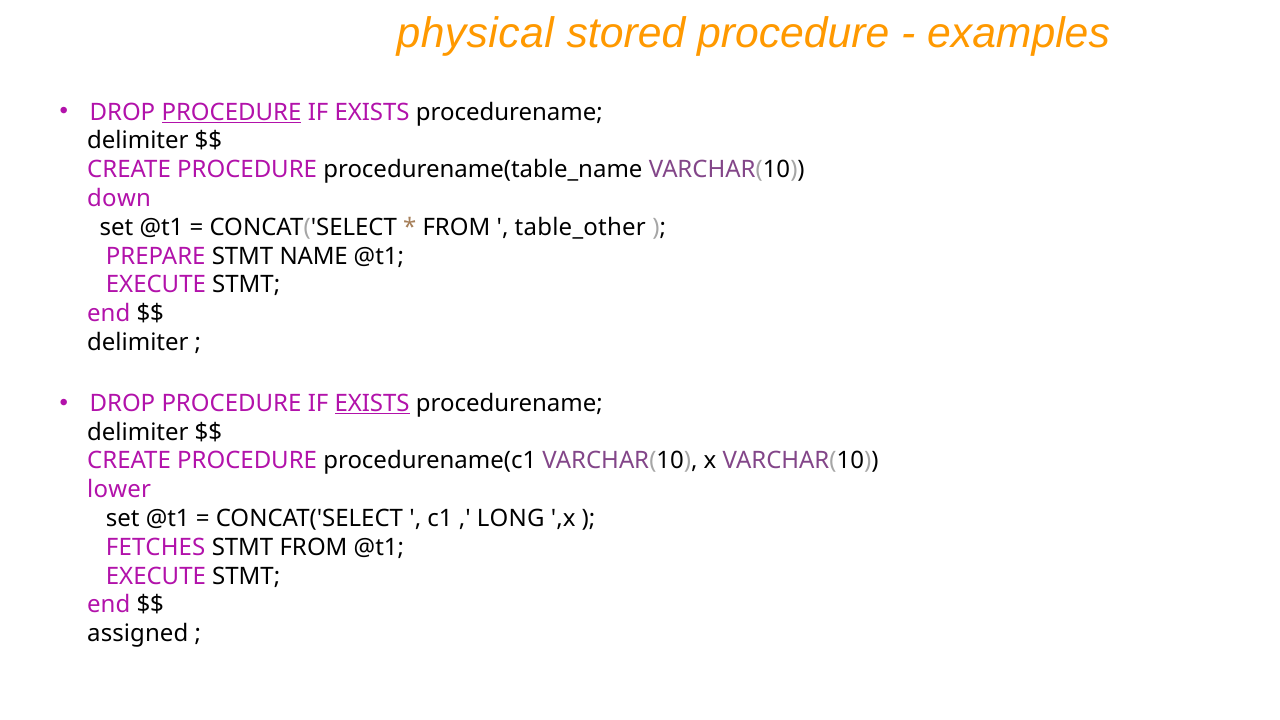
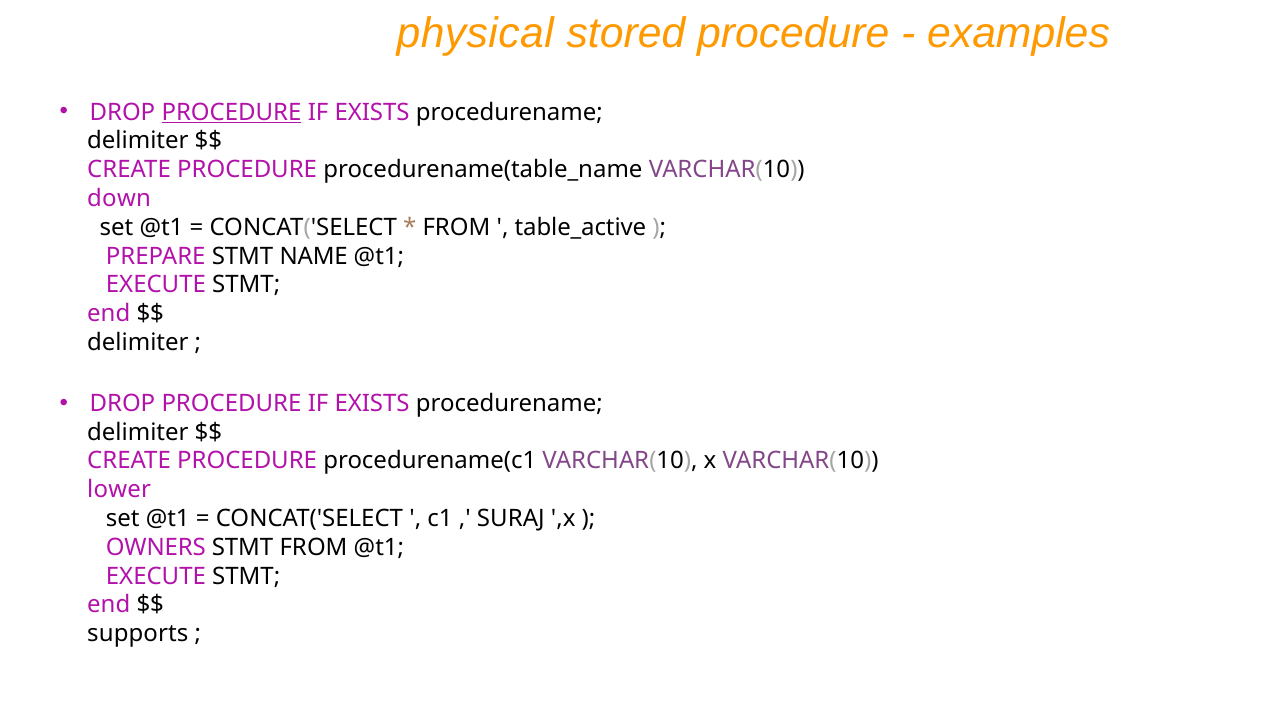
table_other: table_other -> table_active
EXISTS at (372, 403) underline: present -> none
LONG: LONG -> SURAJ
FETCHES: FETCHES -> OWNERS
assigned: assigned -> supports
